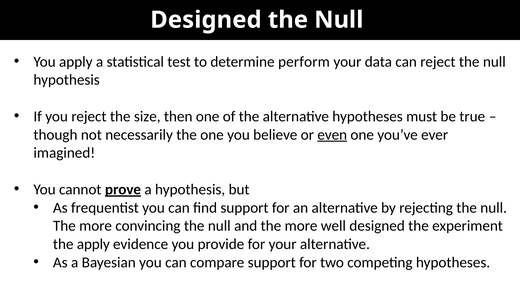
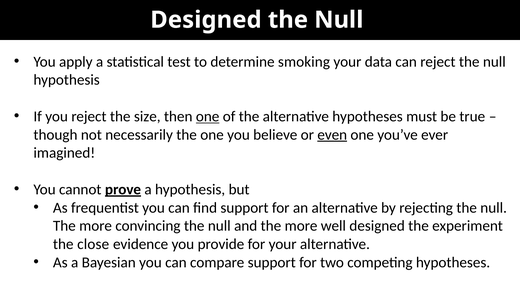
perform: perform -> smoking
one at (208, 116) underline: none -> present
the apply: apply -> close
